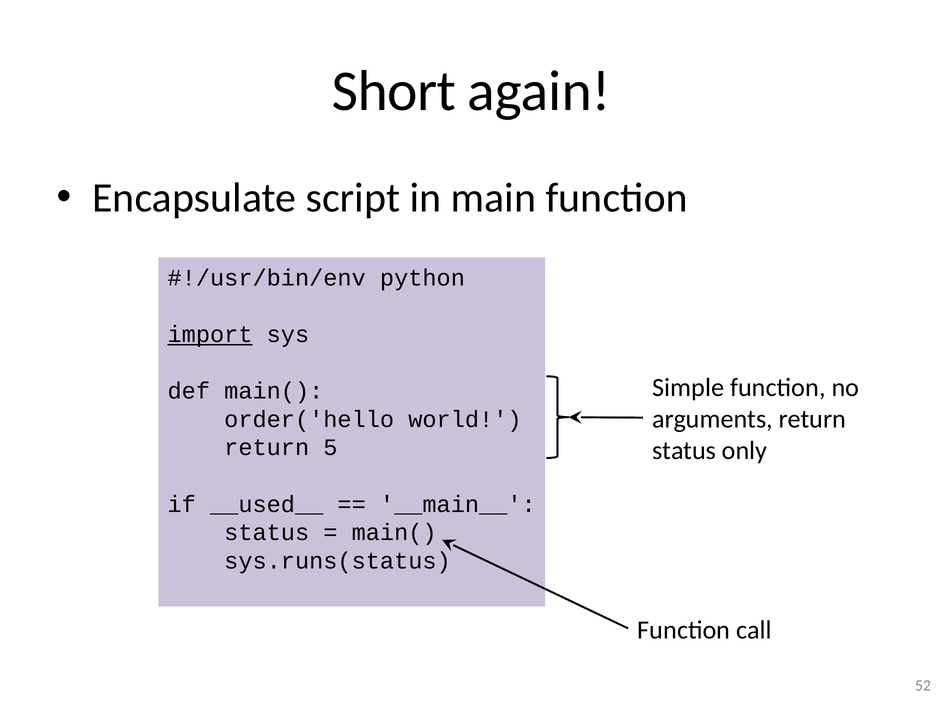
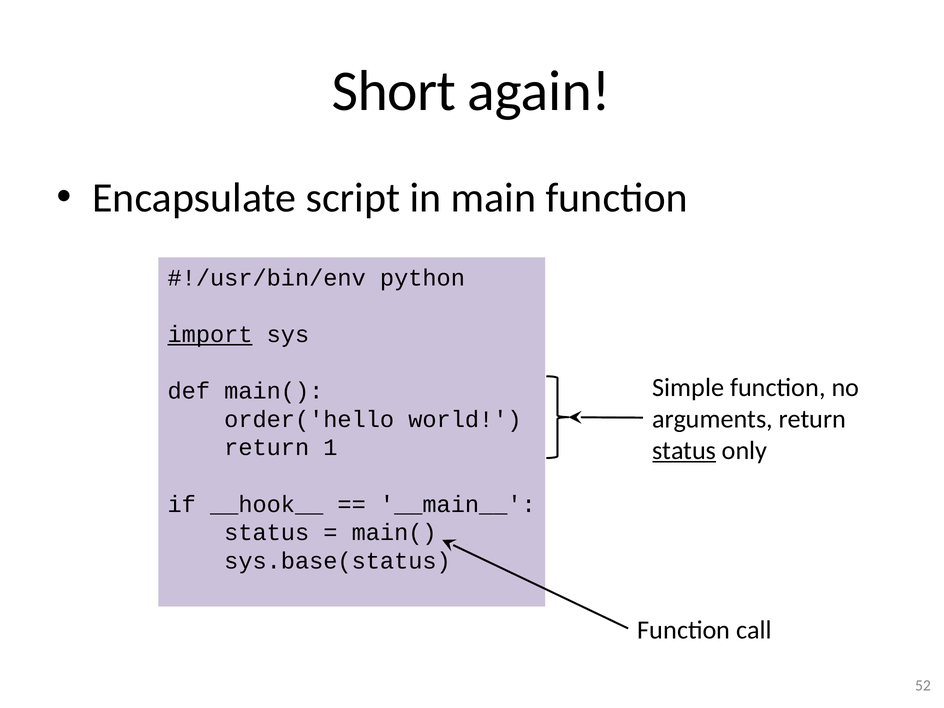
5: 5 -> 1
status at (684, 450) underline: none -> present
__used__: __used__ -> __hook__
sys.runs(status: sys.runs(status -> sys.base(status
